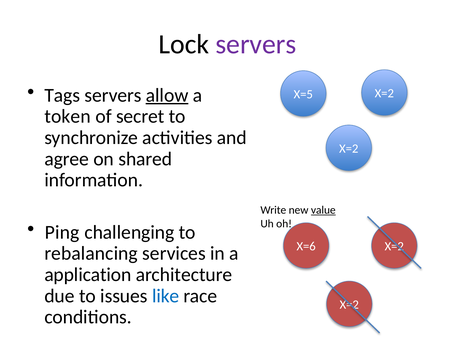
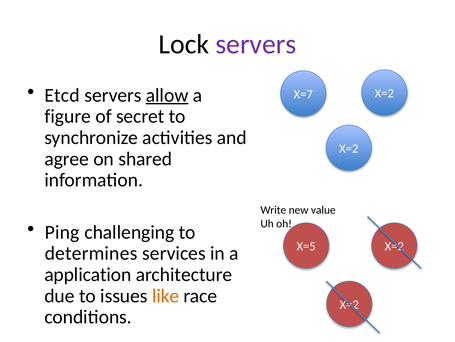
Tags: Tags -> Etcd
X=5: X=5 -> X=7
token: token -> figure
value underline: present -> none
X=6: X=6 -> X=5
rebalancing: rebalancing -> determines
like colour: blue -> orange
